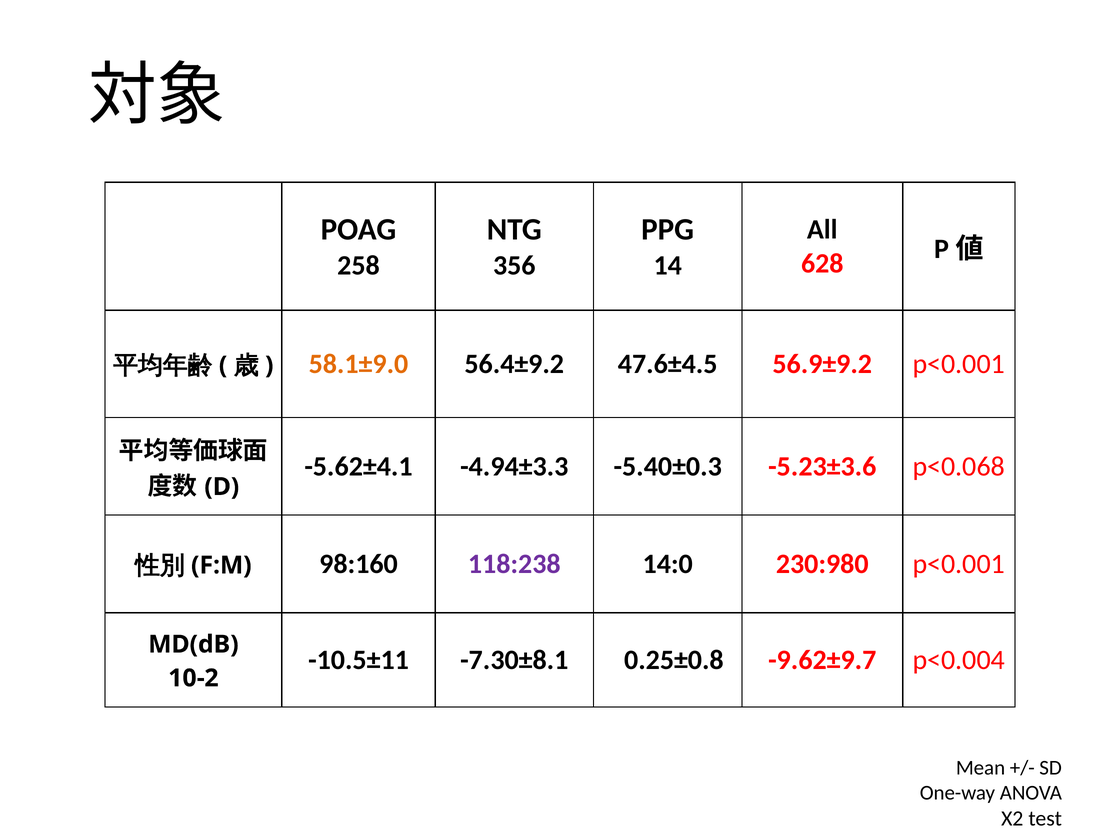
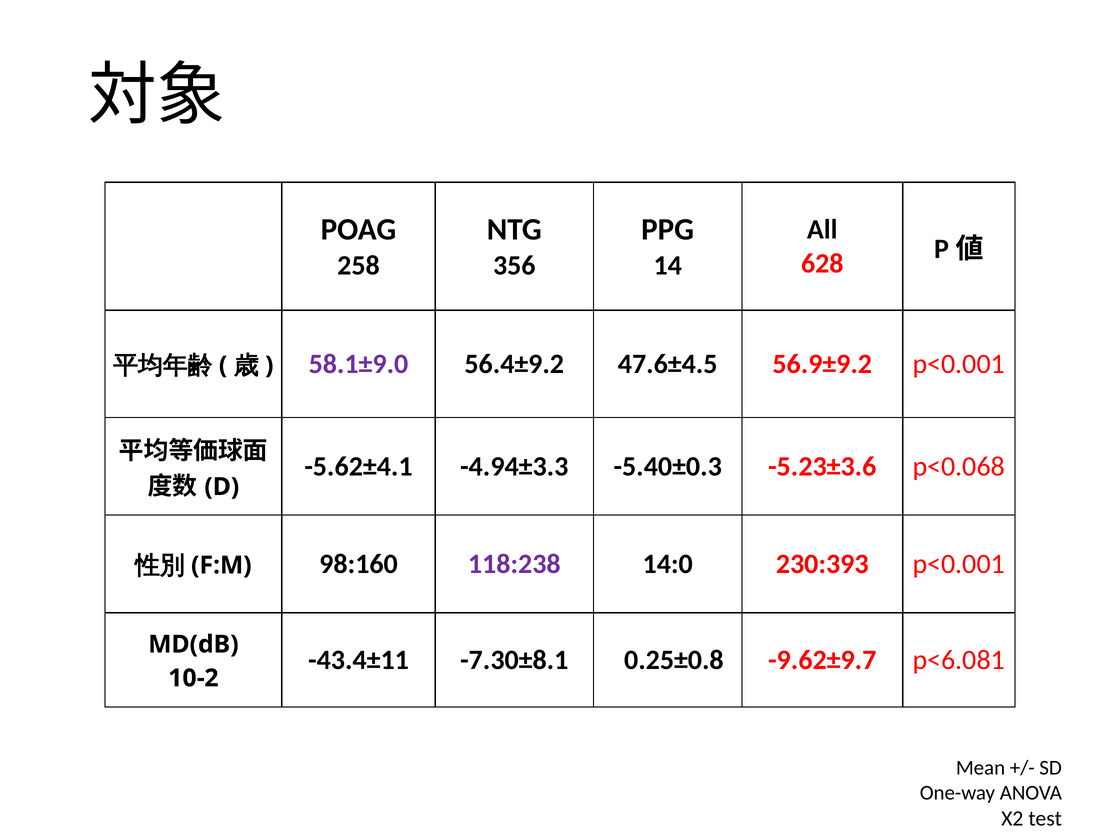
58.1±9.0 colour: orange -> purple
230:980: 230:980 -> 230:393
-10.5±11: -10.5±11 -> -43.4±11
p<0.004: p<0.004 -> p<6.081
